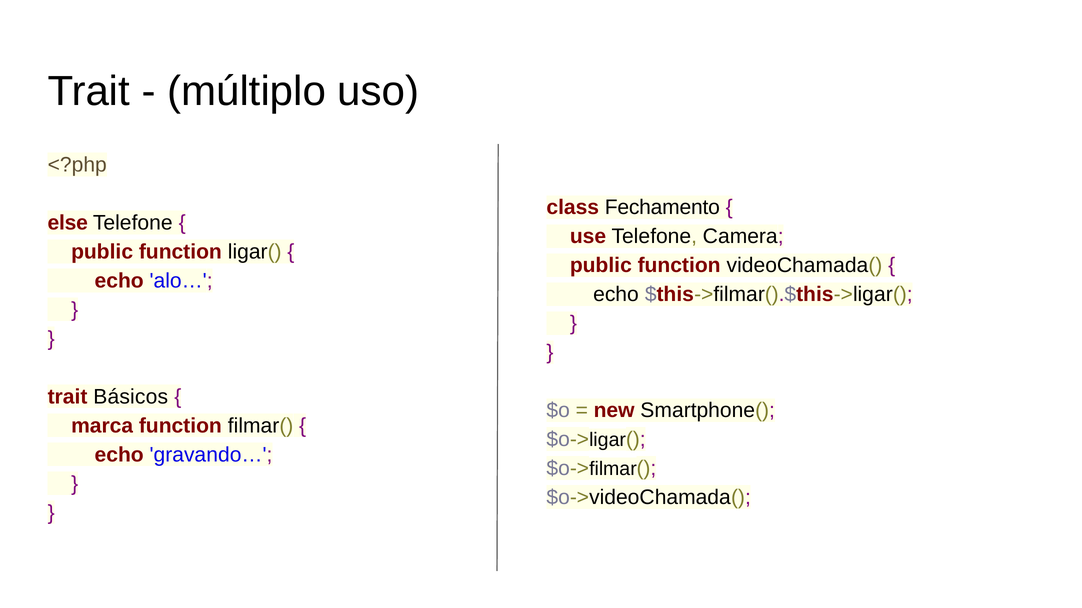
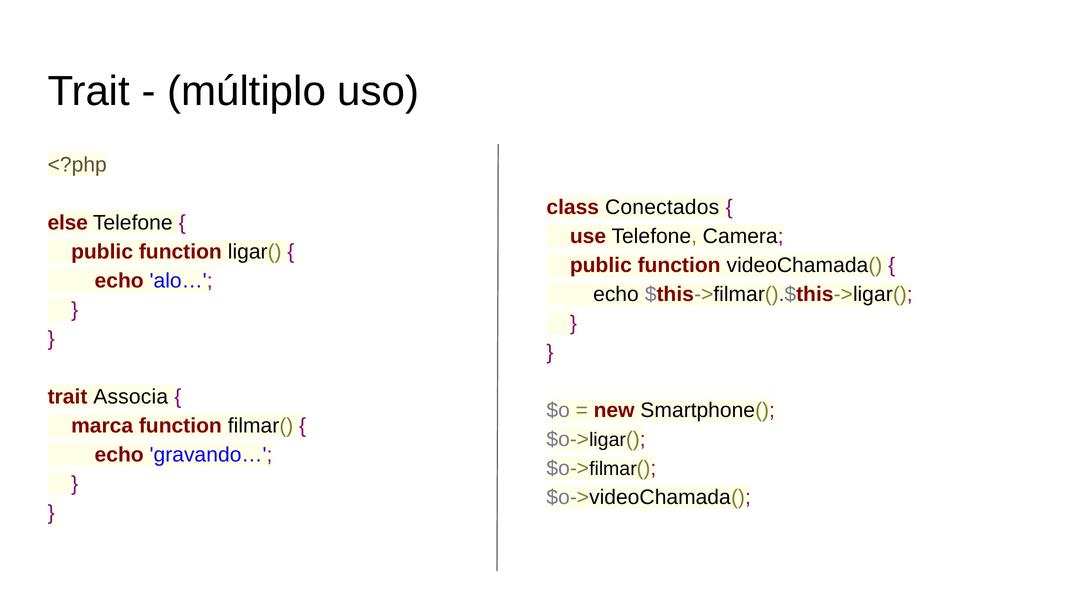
Fechamento: Fechamento -> Conectados
Básicos: Básicos -> Associa
